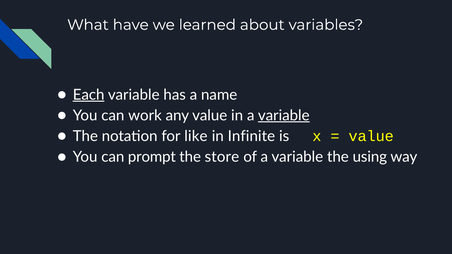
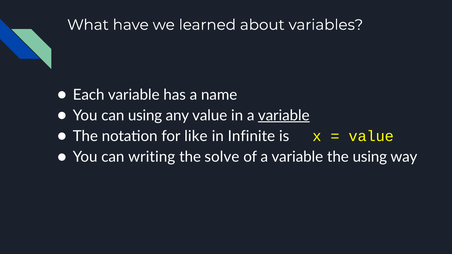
Each underline: present -> none
can work: work -> using
prompt: prompt -> writing
store: store -> solve
